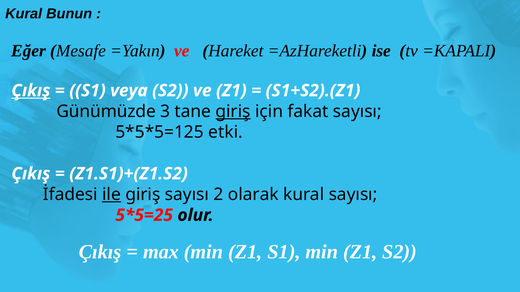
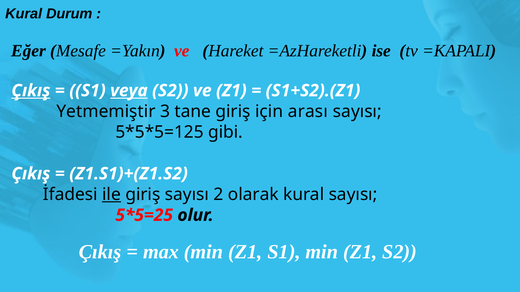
Bunun: Bunun -> Durum
veya underline: none -> present
Günümüzde: Günümüzde -> Yetmemiştir
giriş at (233, 112) underline: present -> none
fakat: fakat -> arası
etki: etki -> gibi
